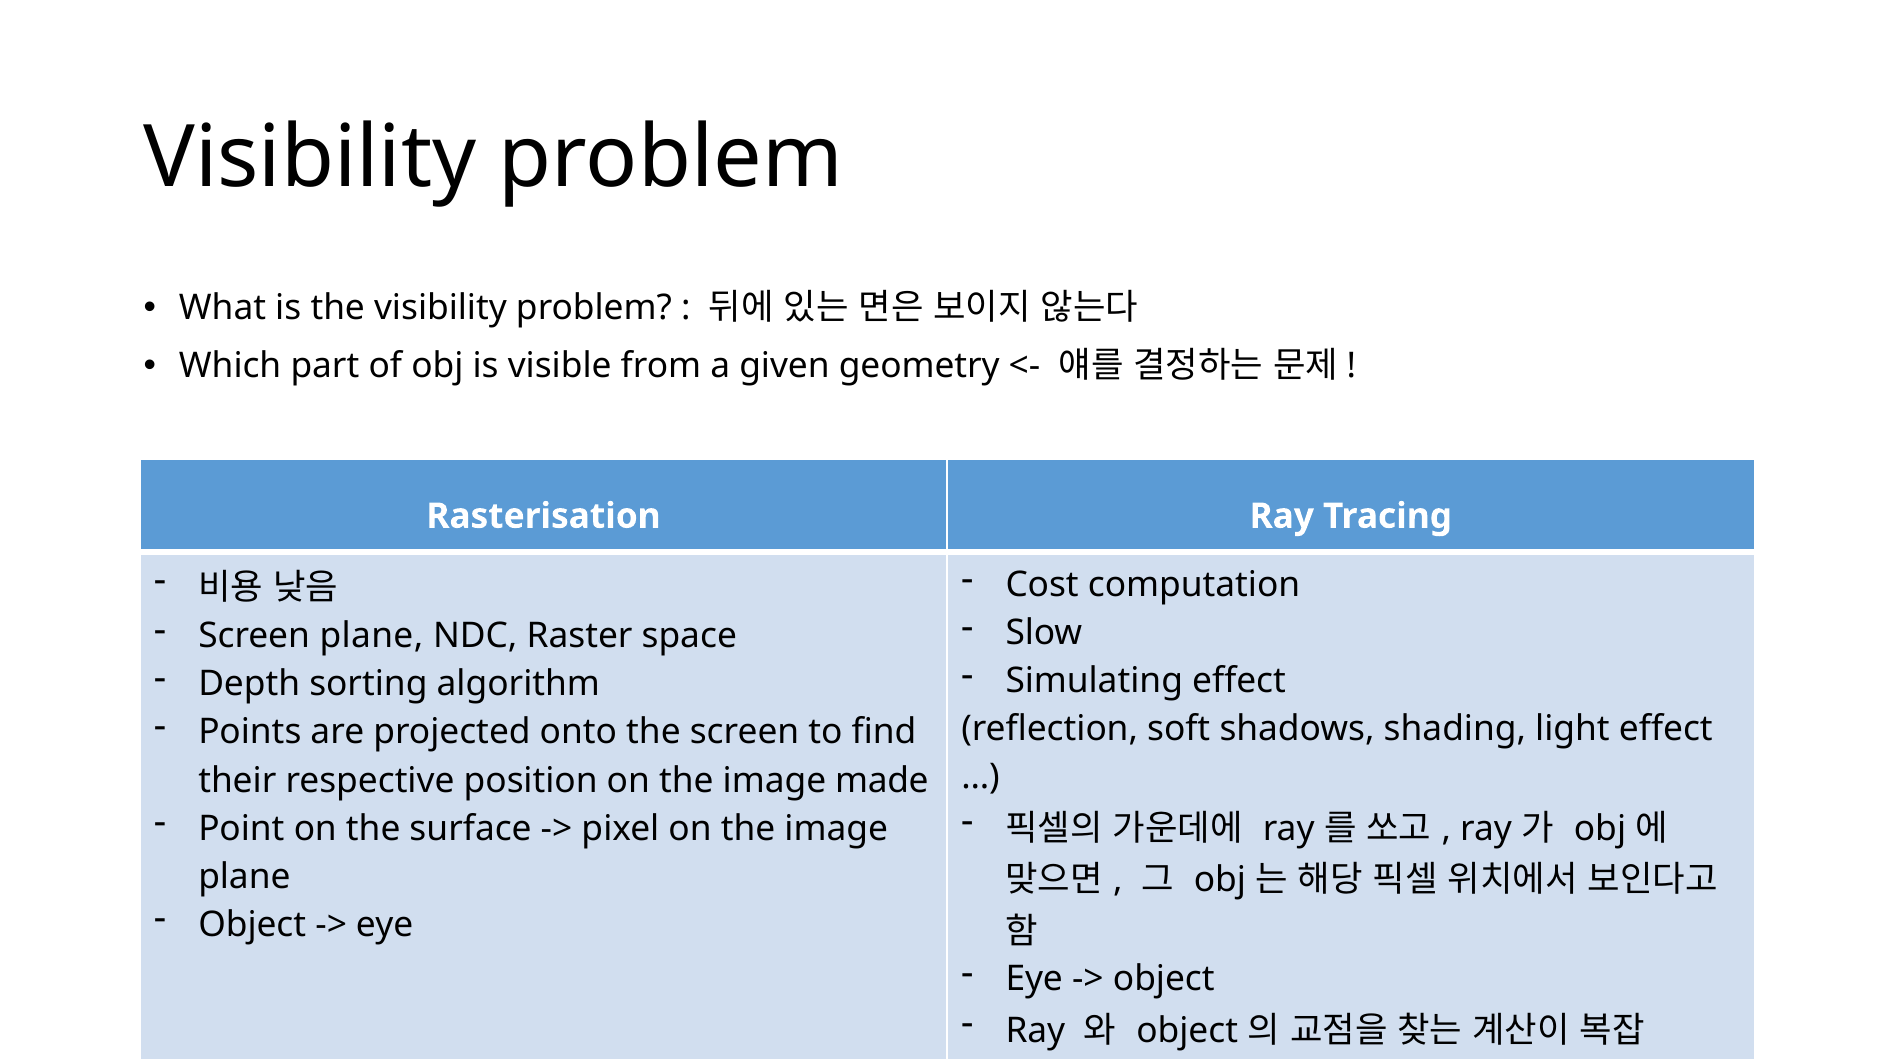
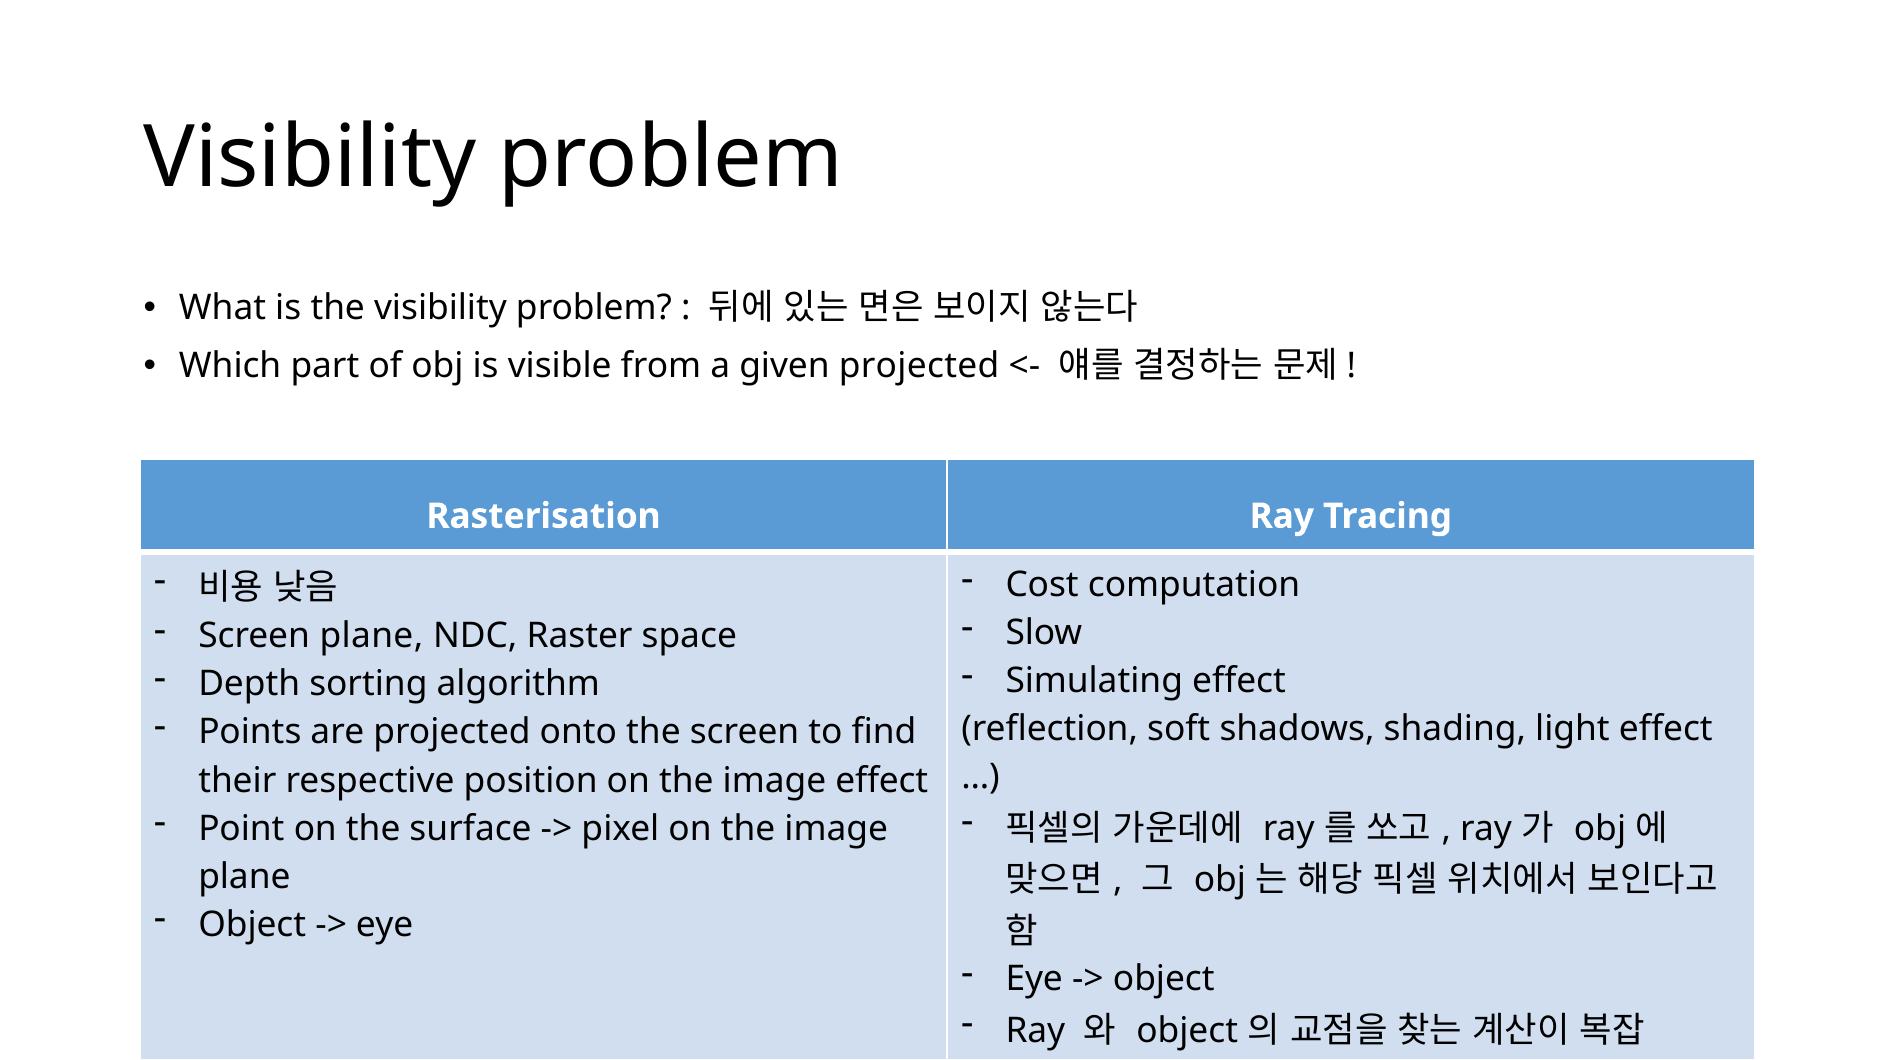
given geometry: geometry -> projected
image made: made -> effect
